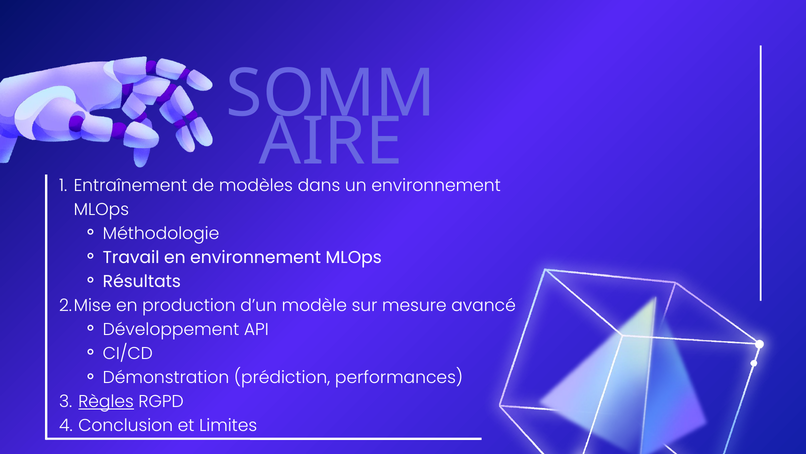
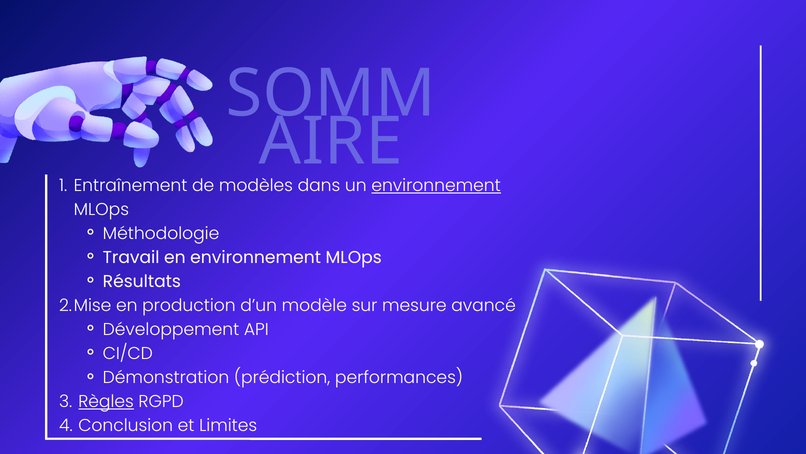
environnement at (436, 185) underline: none -> present
